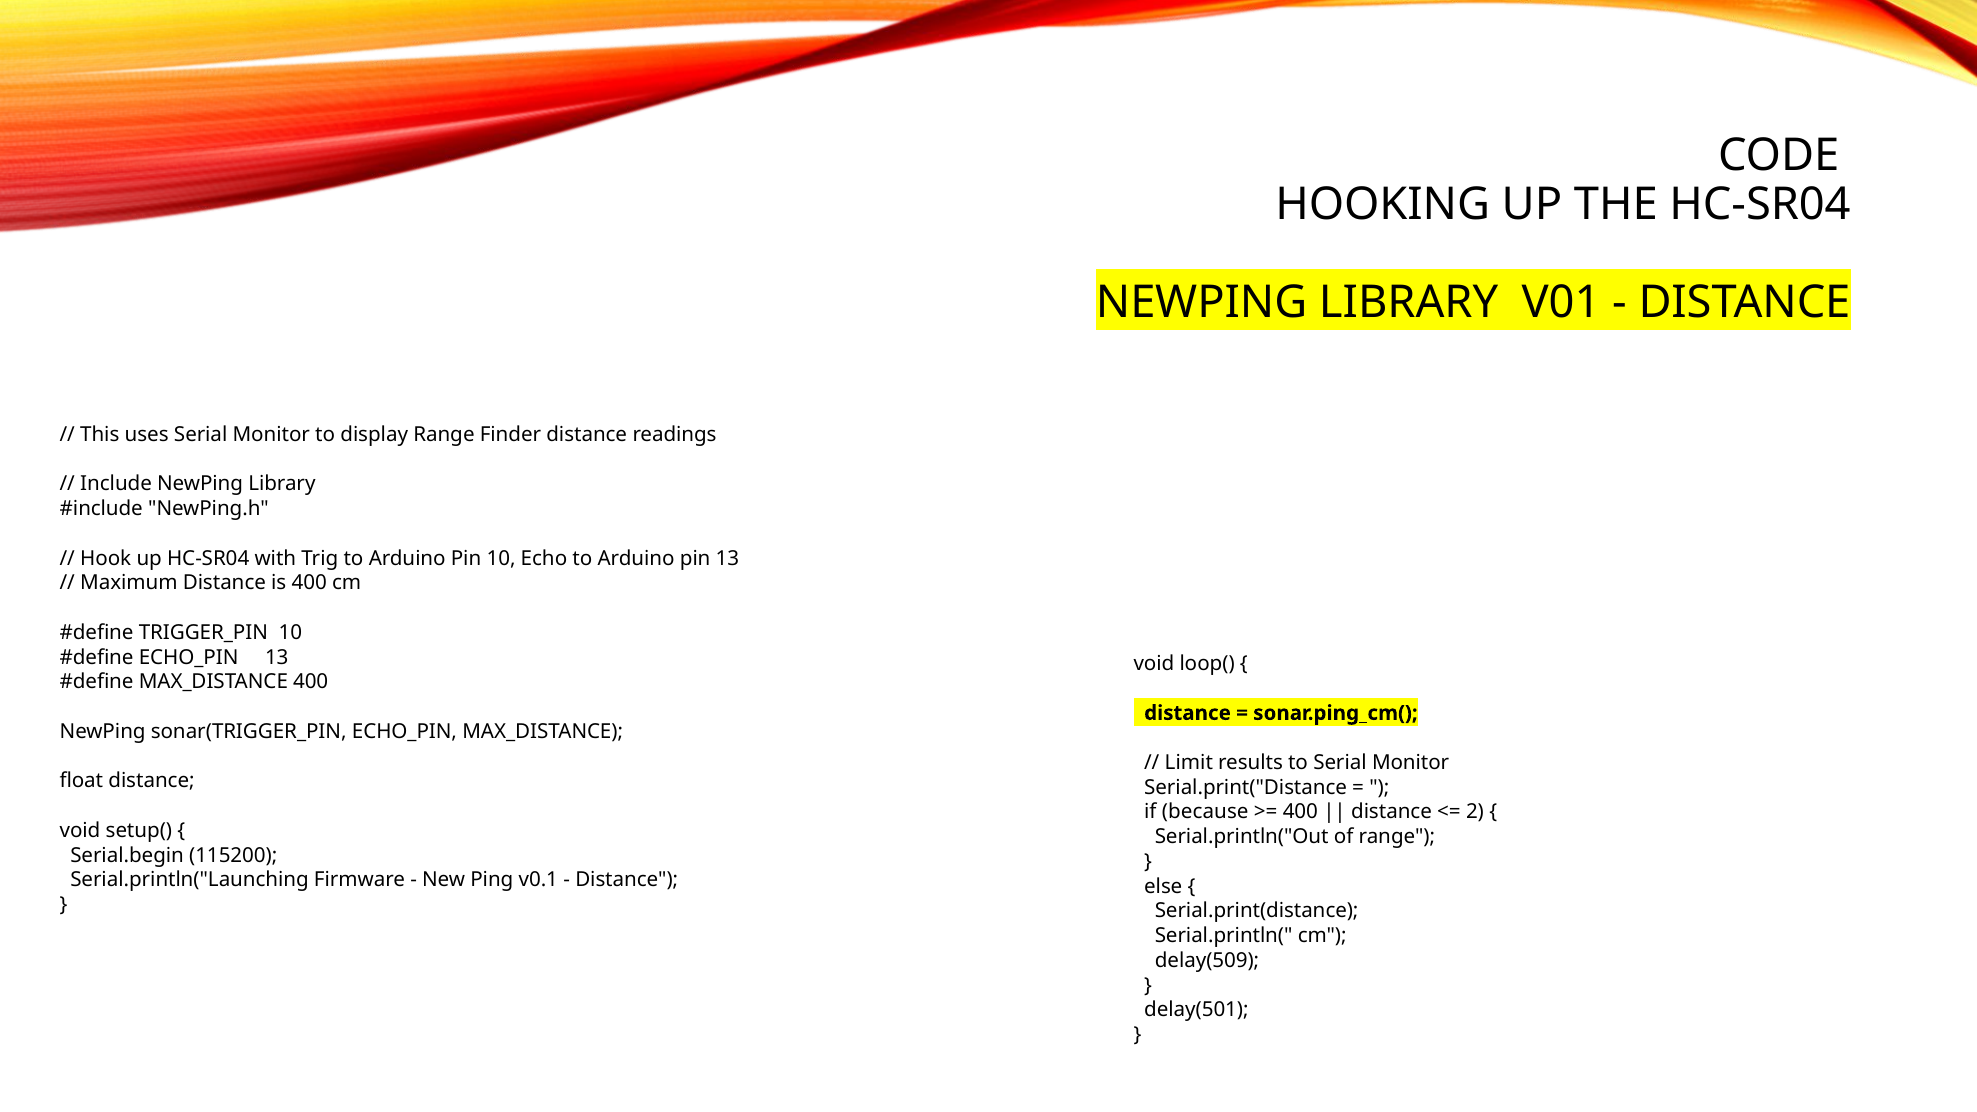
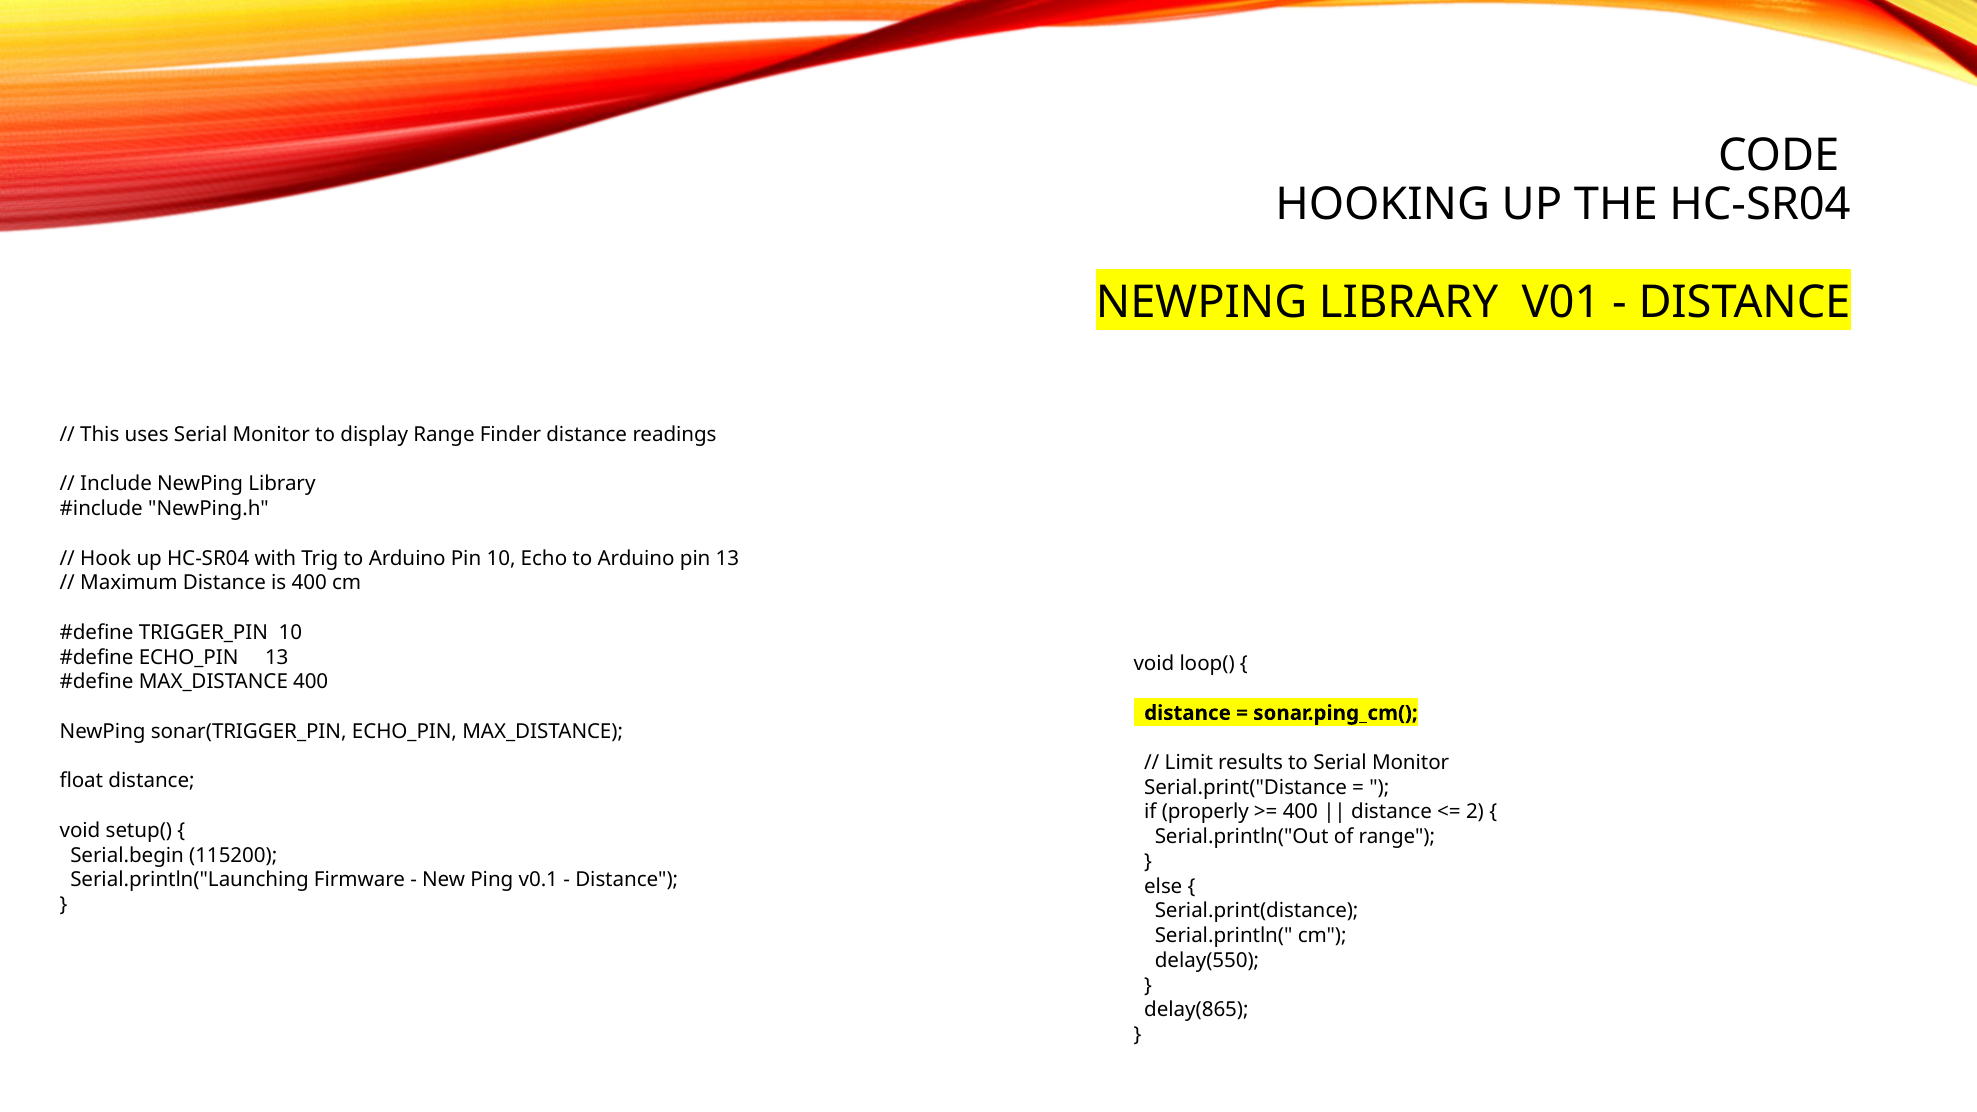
because: because -> properly
delay(509: delay(509 -> delay(550
delay(501: delay(501 -> delay(865
